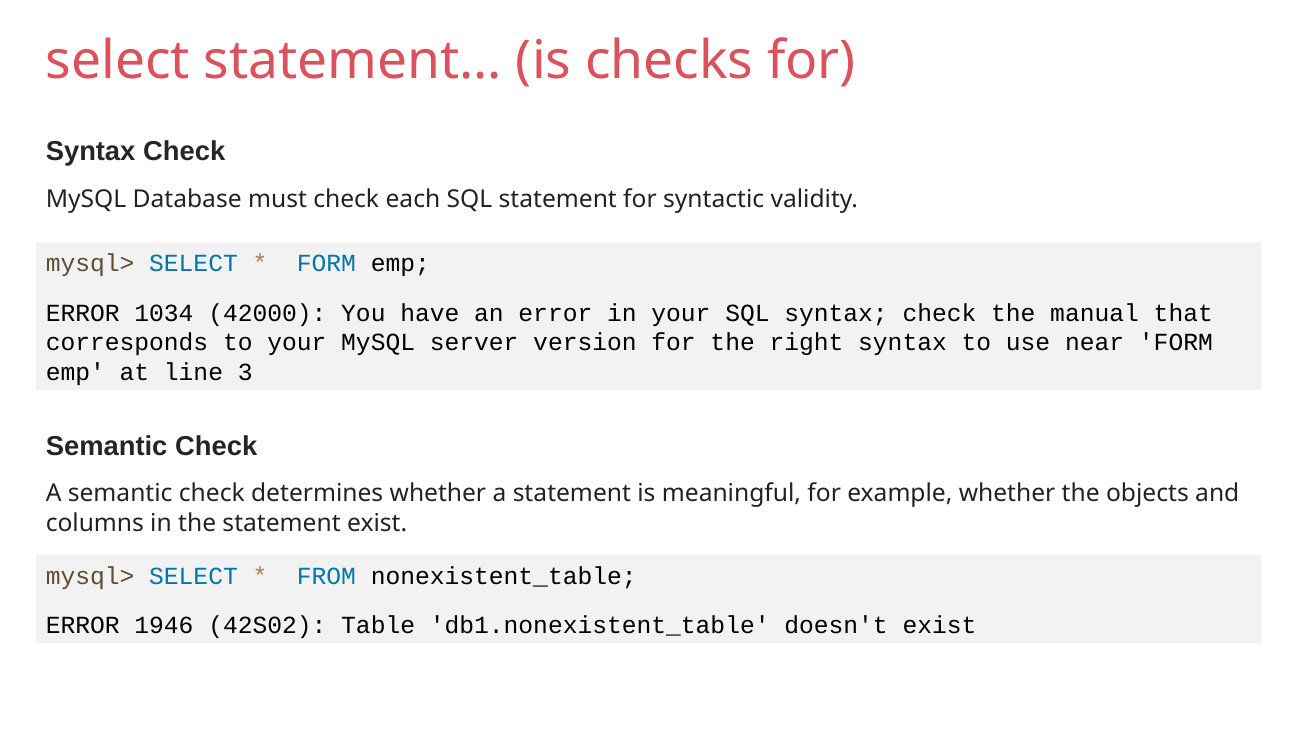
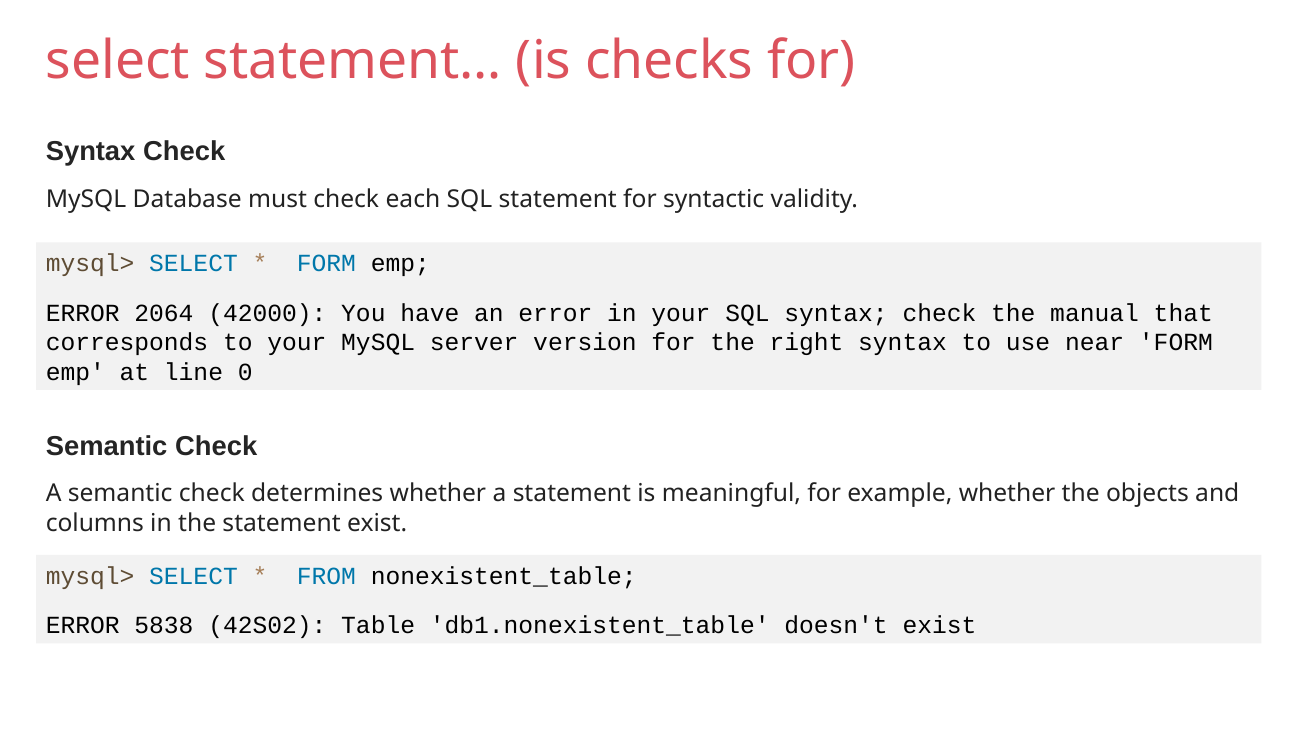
1034: 1034 -> 2064
3: 3 -> 0
1946: 1946 -> 5838
